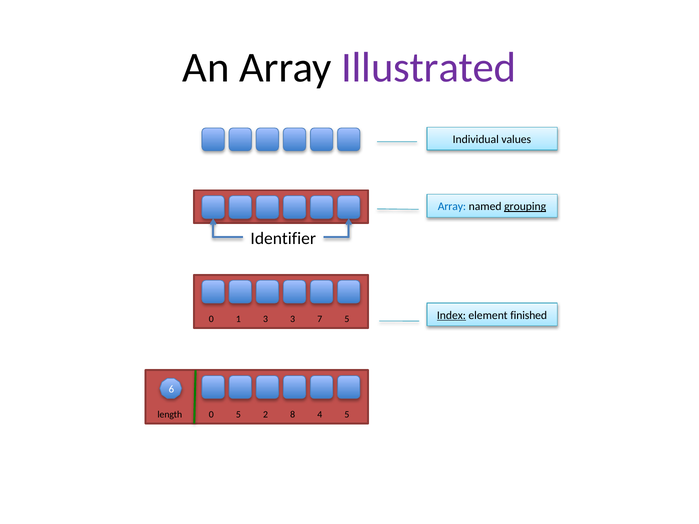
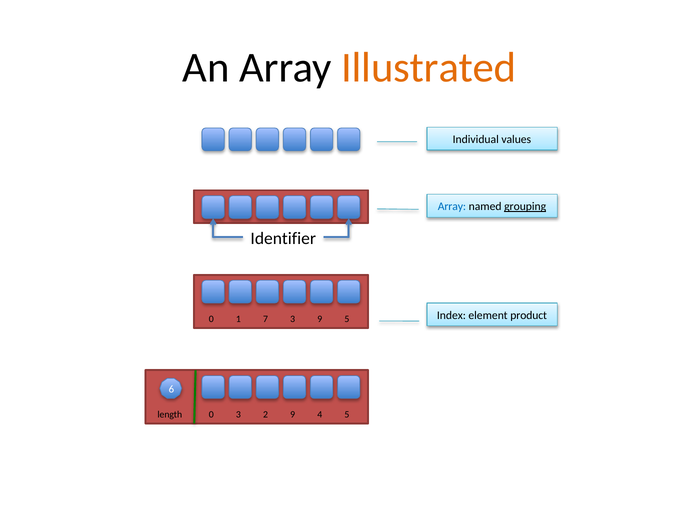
Illustrated colour: purple -> orange
1 3: 3 -> 7
3 7: 7 -> 9
Index underline: present -> none
finished: finished -> product
0 5: 5 -> 3
2 8: 8 -> 9
